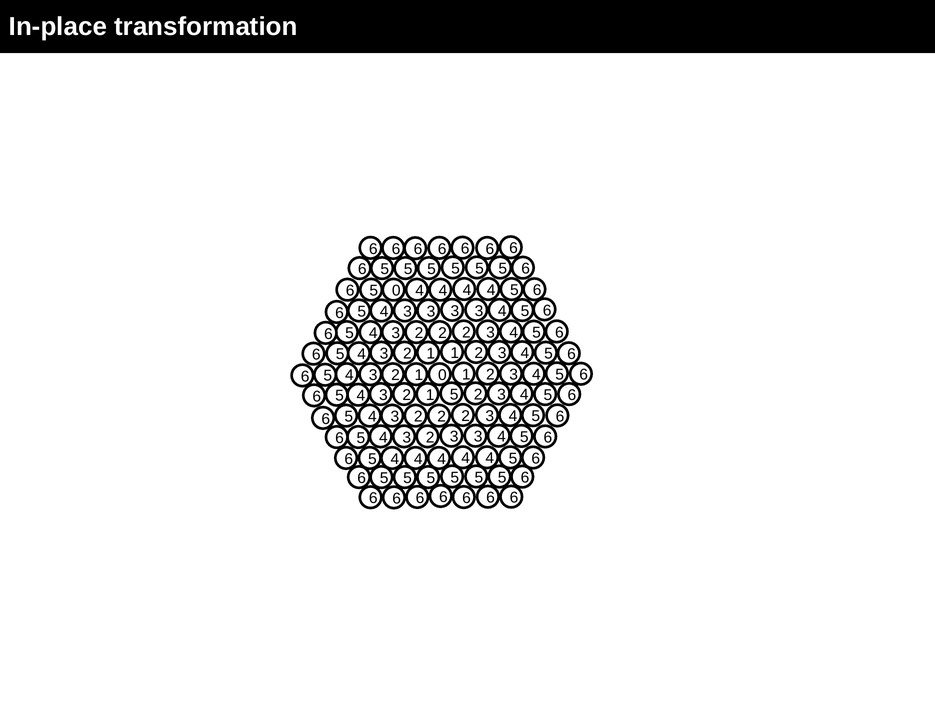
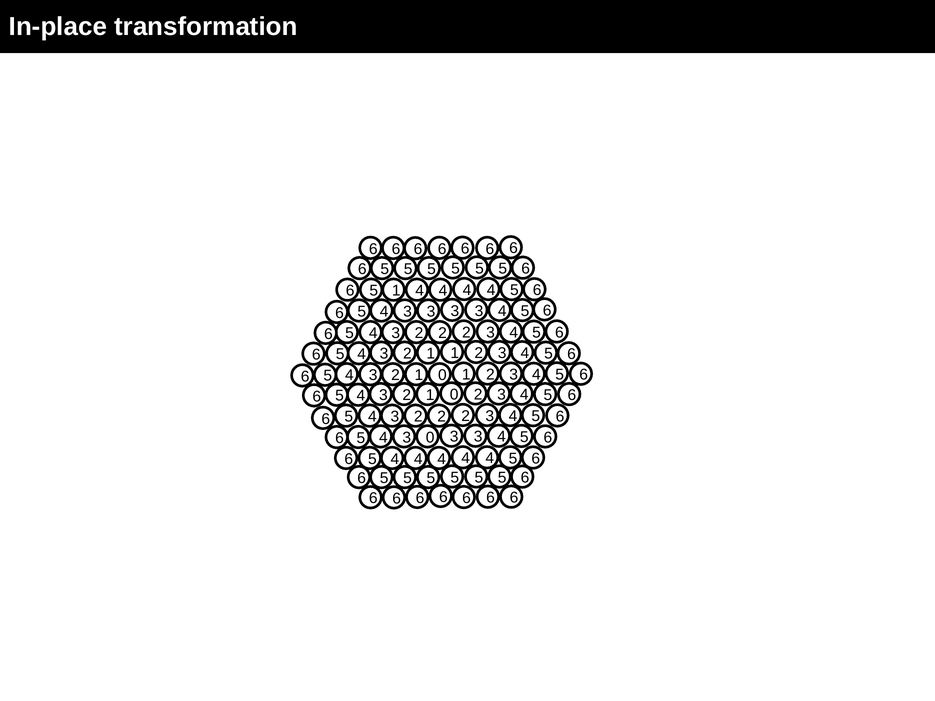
5 0: 0 -> 1
5 at (454, 395): 5 -> 0
2 at (430, 438): 2 -> 0
